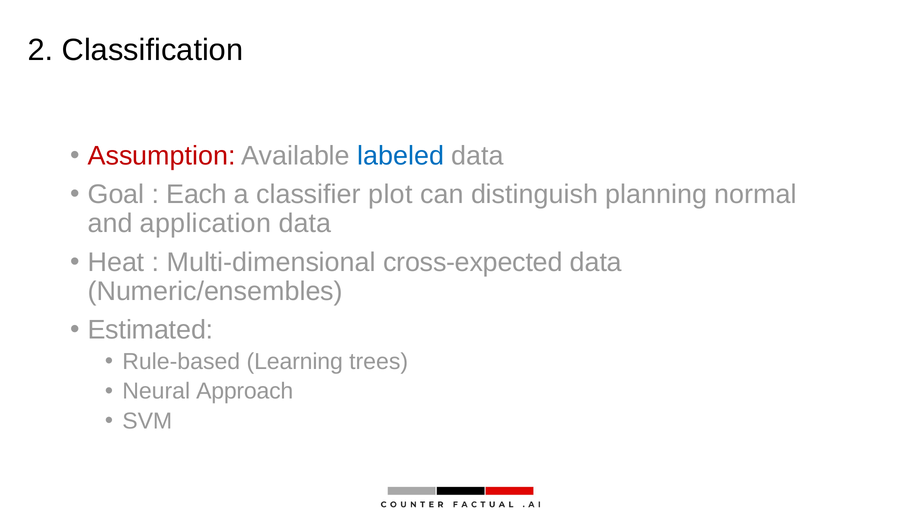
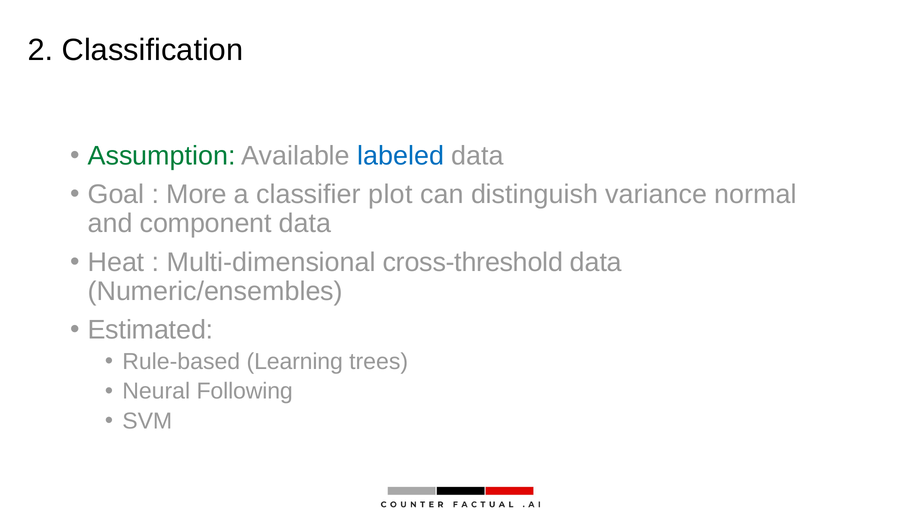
Assumption colour: red -> green
Each: Each -> More
planning: planning -> variance
application: application -> component
cross-expected: cross-expected -> cross-threshold
Approach: Approach -> Following
